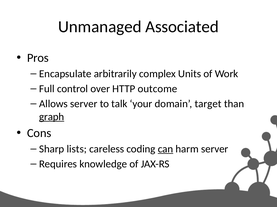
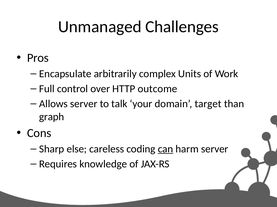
Associated: Associated -> Challenges
graph underline: present -> none
lists: lists -> else
